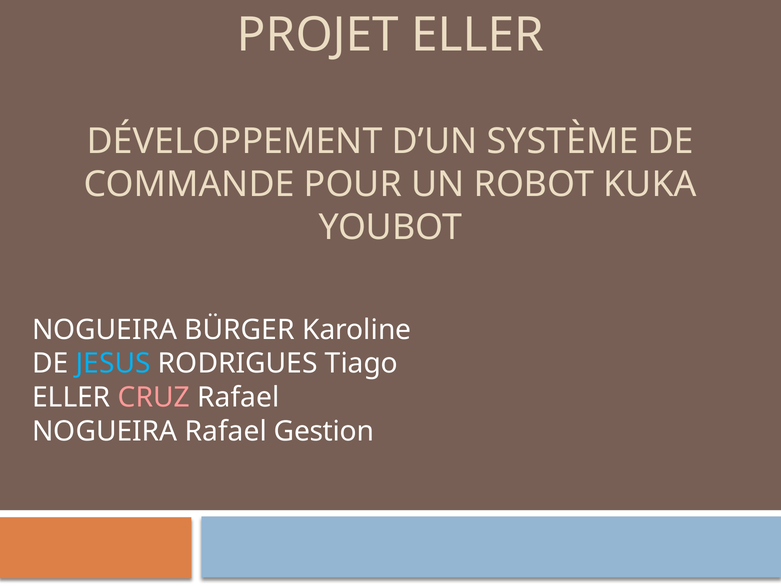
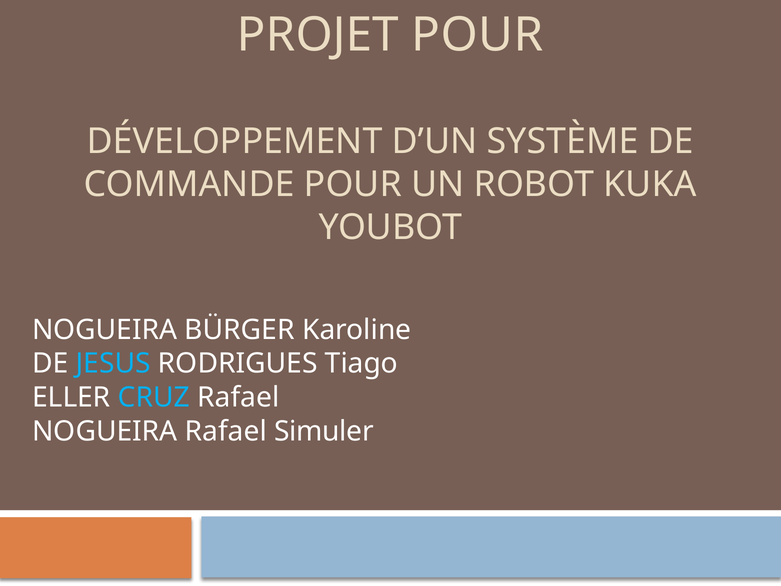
PROJET ELLER: ELLER -> POUR
CRUZ colour: pink -> light blue
Gestion: Gestion -> Simuler
